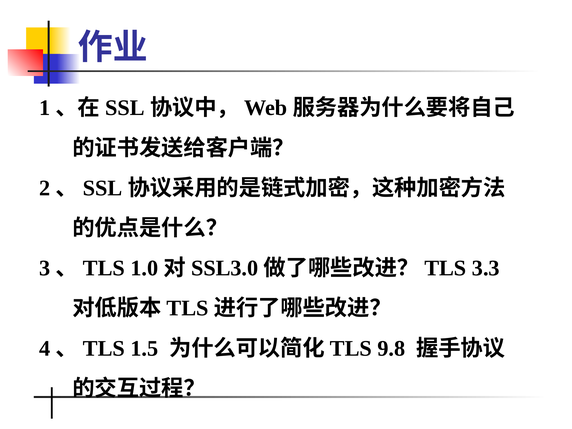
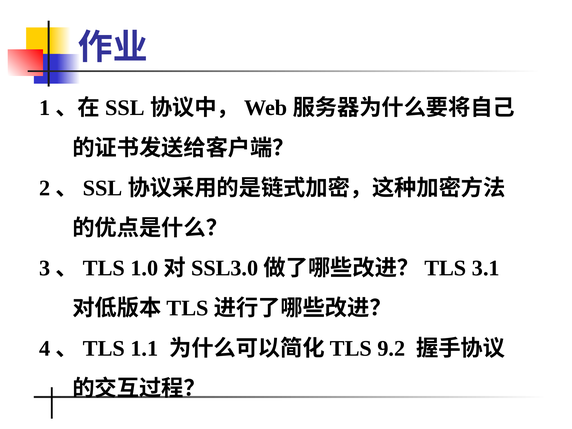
3.3: 3.3 -> 3.1
1.5: 1.5 -> 1.1
9.8: 9.8 -> 9.2
